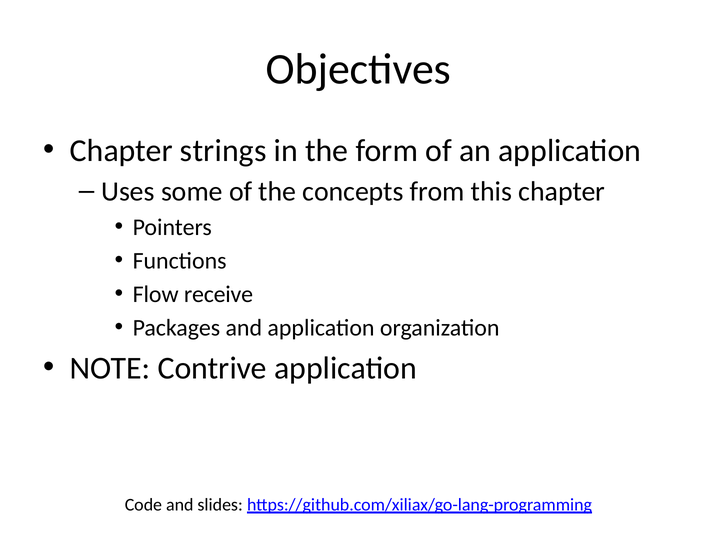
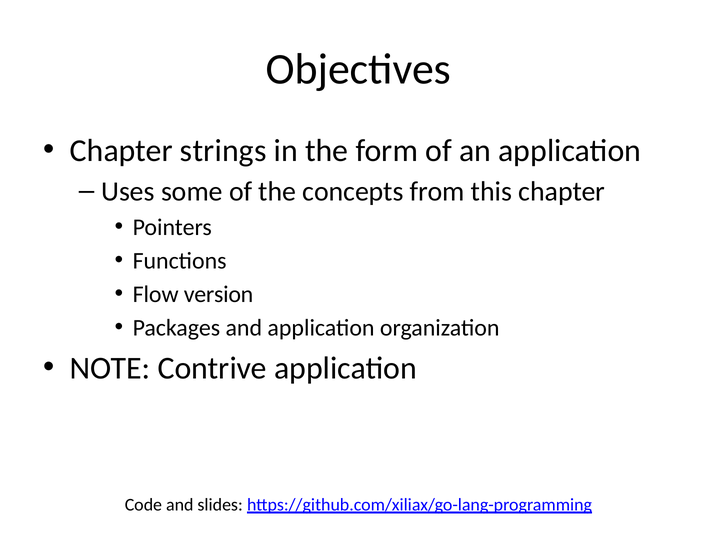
receive: receive -> version
